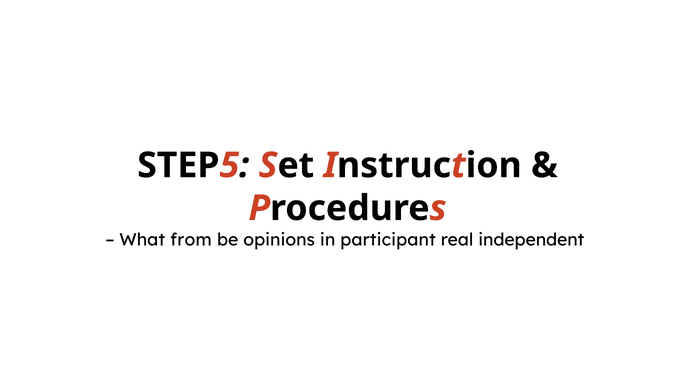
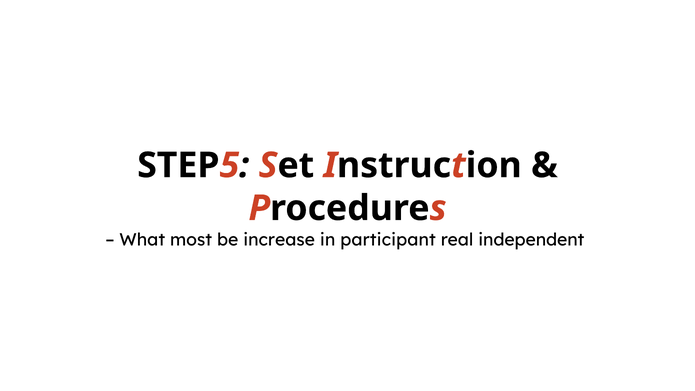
from: from -> most
opinions: opinions -> increase
